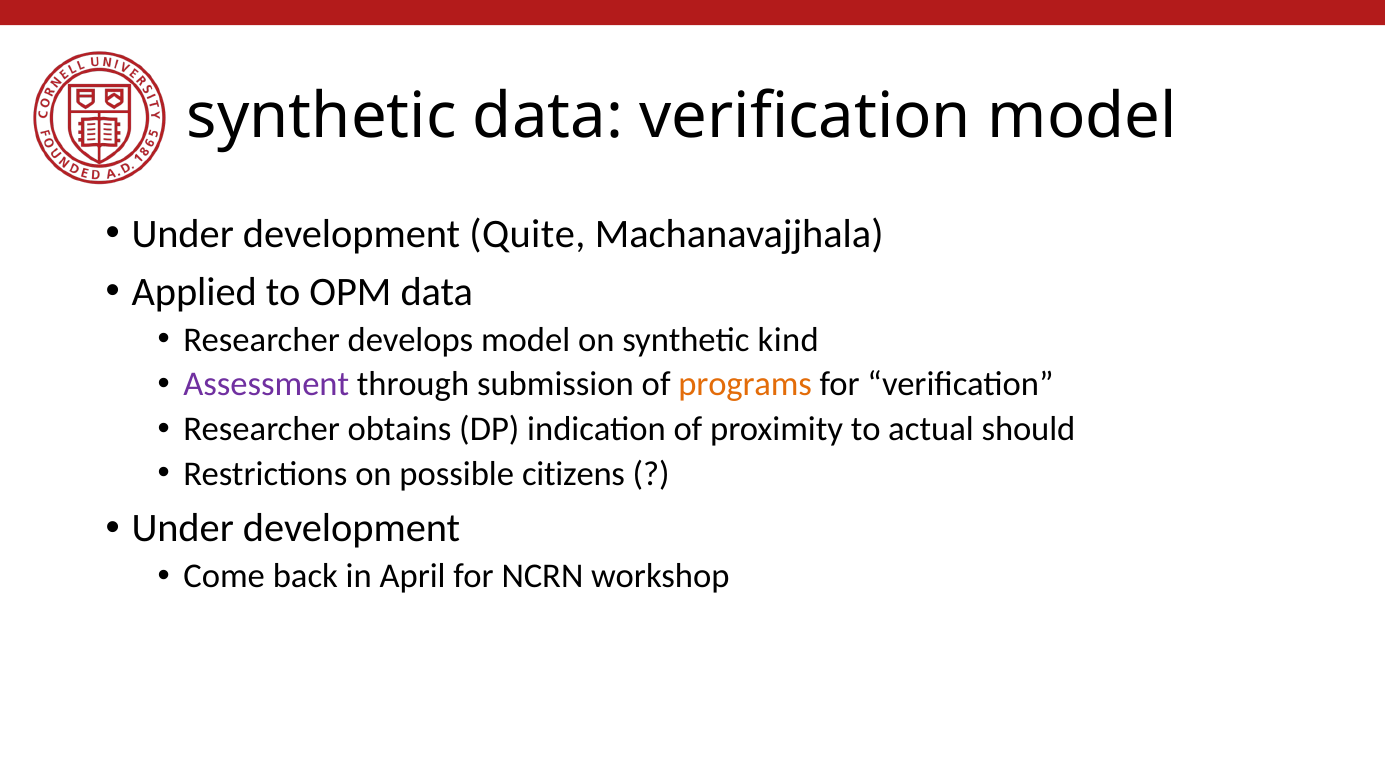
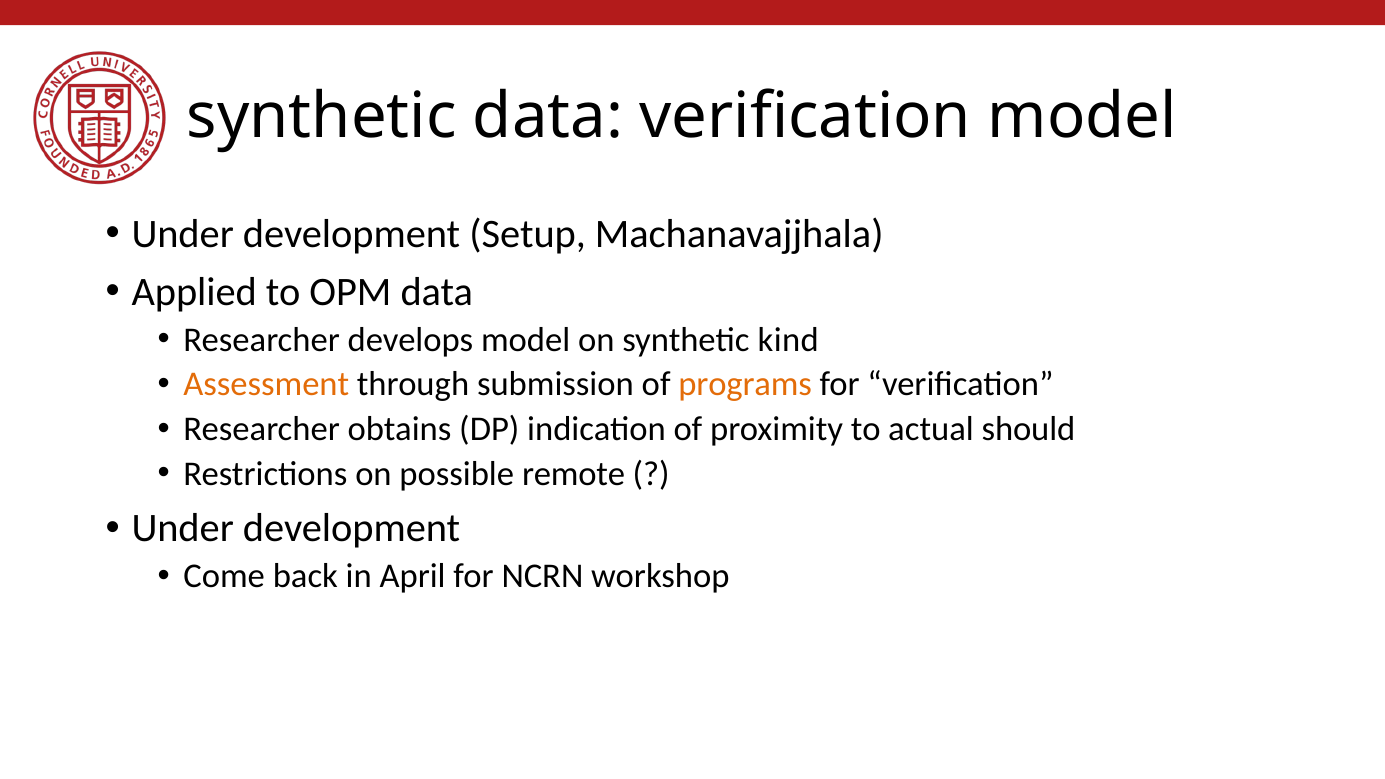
Quite: Quite -> Setup
Assessment colour: purple -> orange
citizens: citizens -> remote
